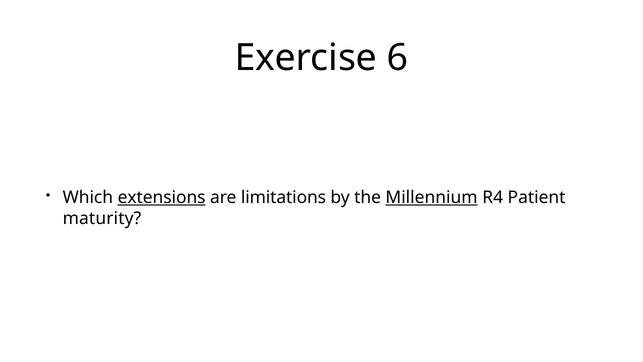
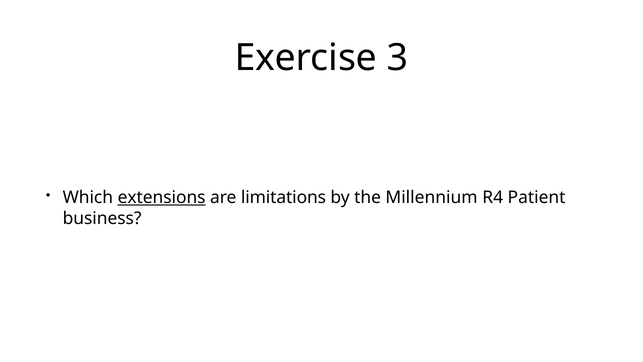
6: 6 -> 3
Millennium underline: present -> none
maturity: maturity -> business
